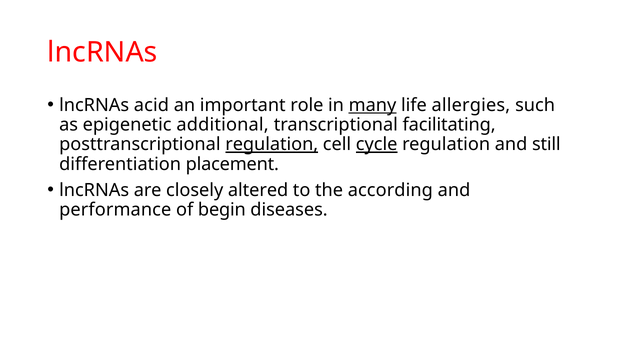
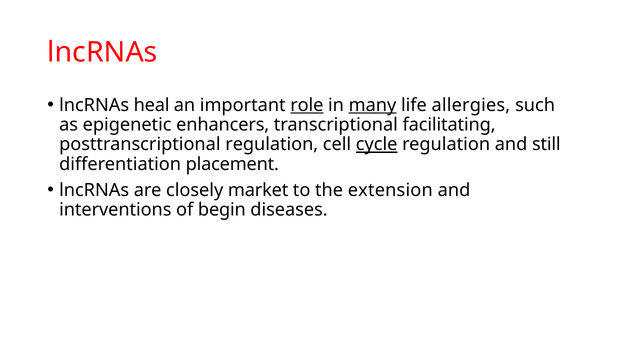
acid: acid -> heal
role underline: none -> present
additional: additional -> enhancers
regulation at (272, 145) underline: present -> none
altered: altered -> market
according: according -> extension
performance: performance -> interventions
